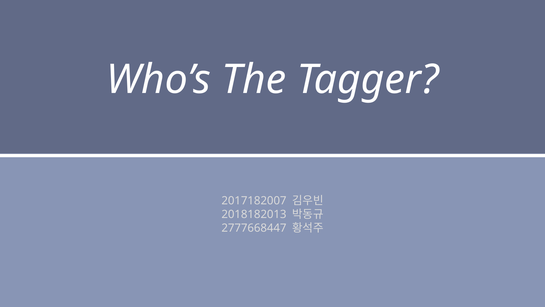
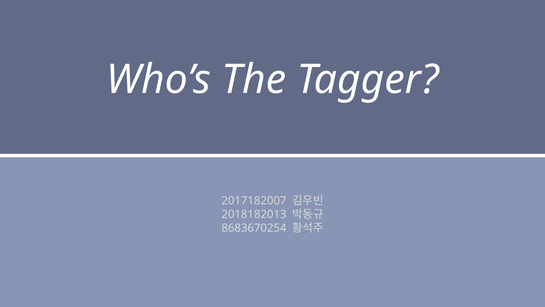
2777668447: 2777668447 -> 8683670254
